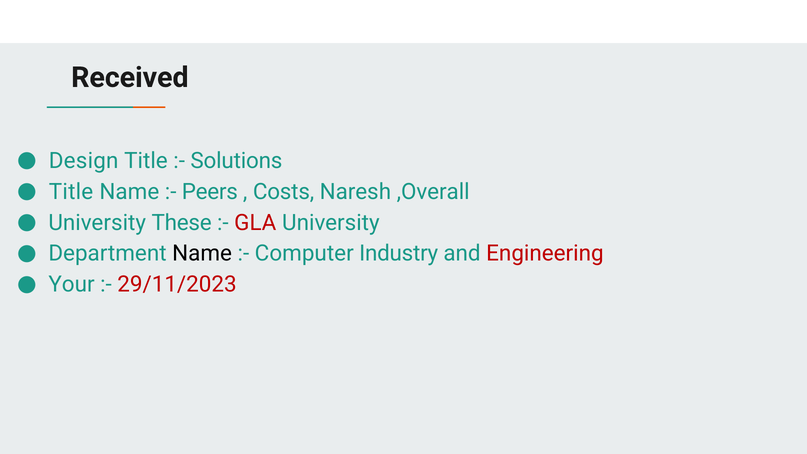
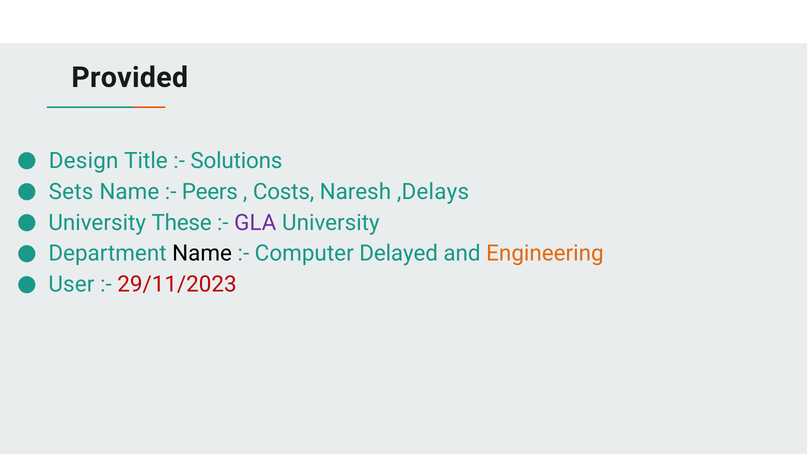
Received: Received -> Provided
Title at (71, 192): Title -> Sets
,Overall: ,Overall -> ,Delays
GLA colour: red -> purple
Industry: Industry -> Delayed
Engineering colour: red -> orange
Your: Your -> User
